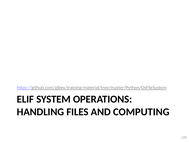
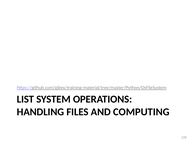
ELIF: ELIF -> LIST
